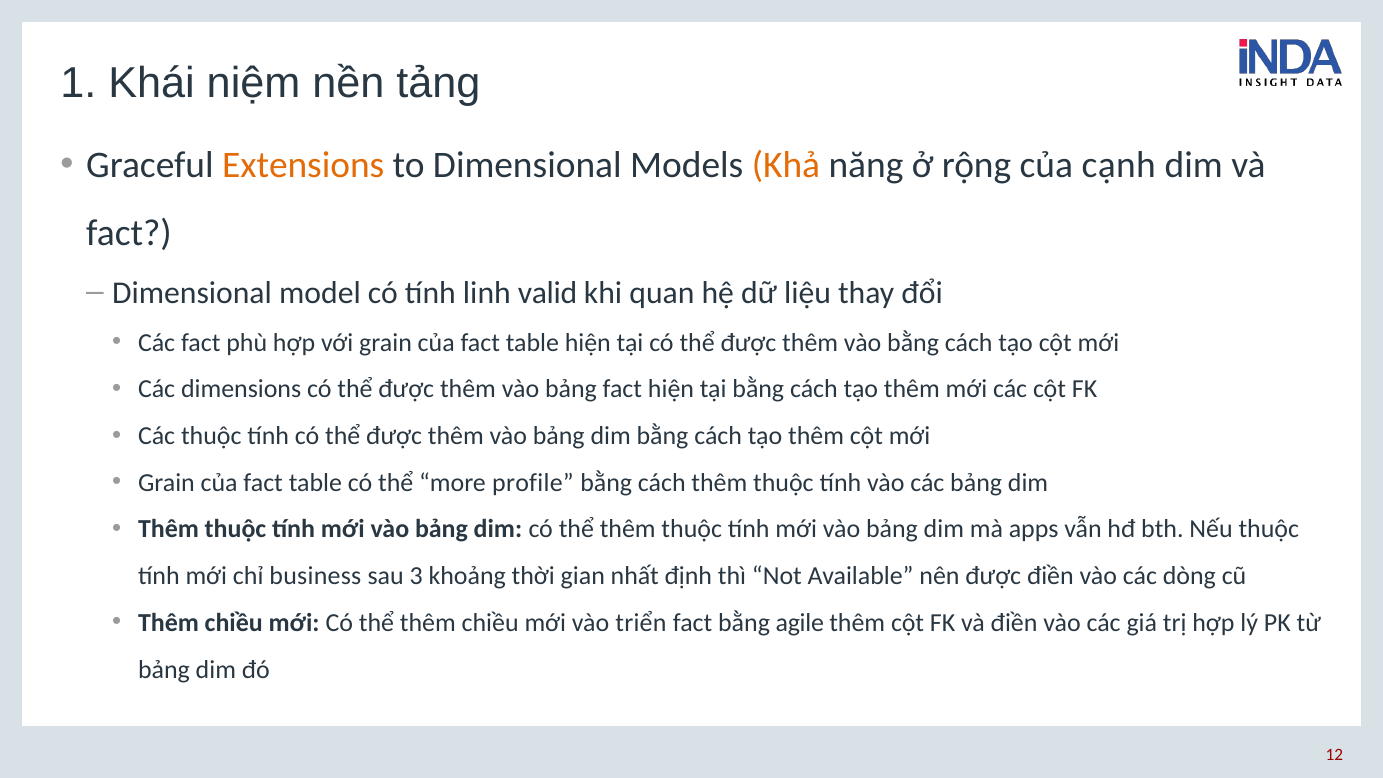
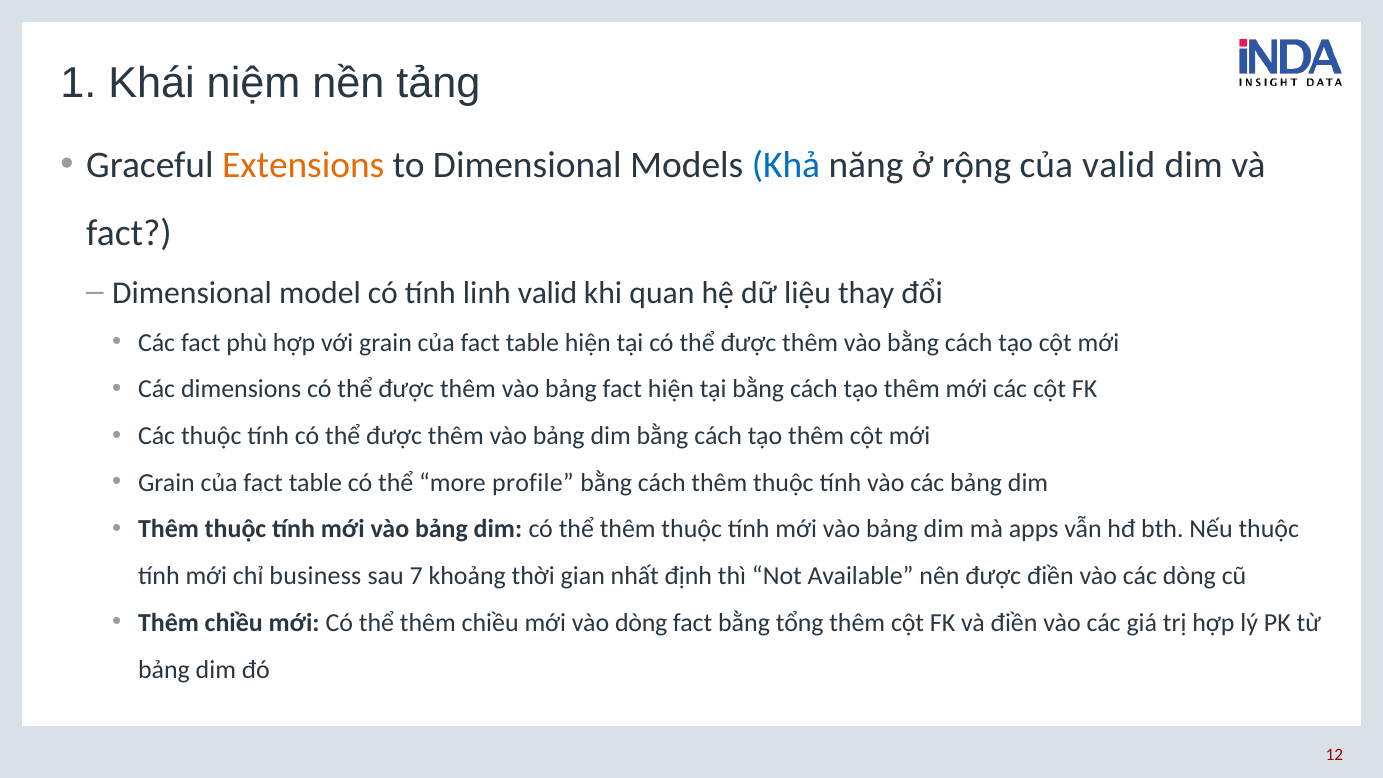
Khả colour: orange -> blue
của cạnh: cạnh -> valid
3: 3 -> 7
vào triển: triển -> dòng
agile: agile -> tổng
